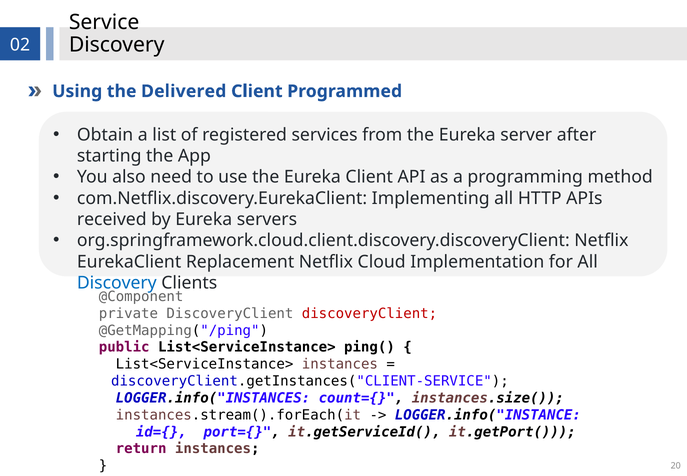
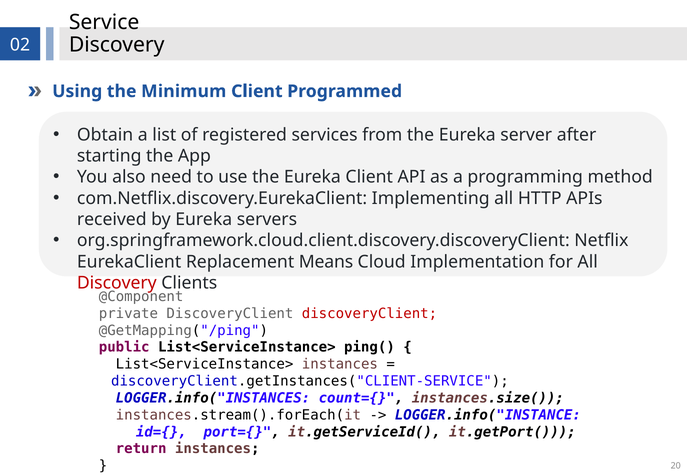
Delivered: Delivered -> Minimum
Replacement Netflix: Netflix -> Means
Discovery at (117, 283) colour: blue -> red
